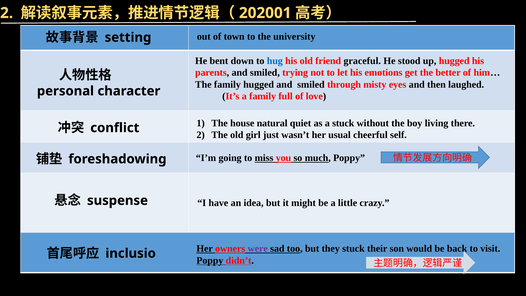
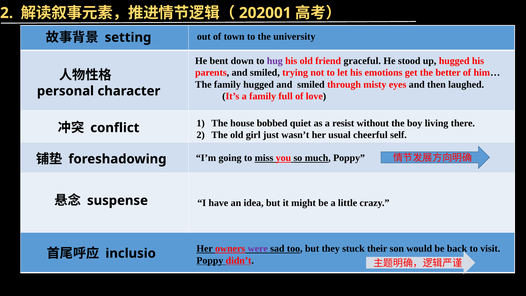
hug colour: blue -> purple
natural: natural -> bobbed
a stuck: stuck -> resist
